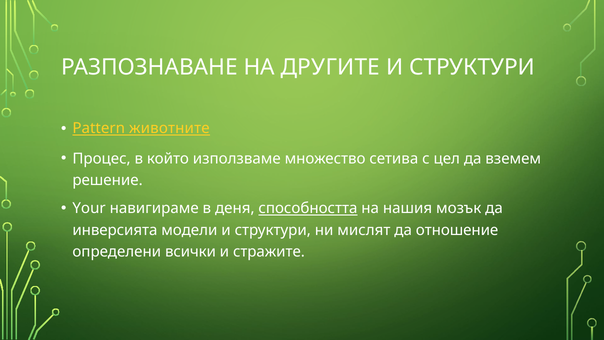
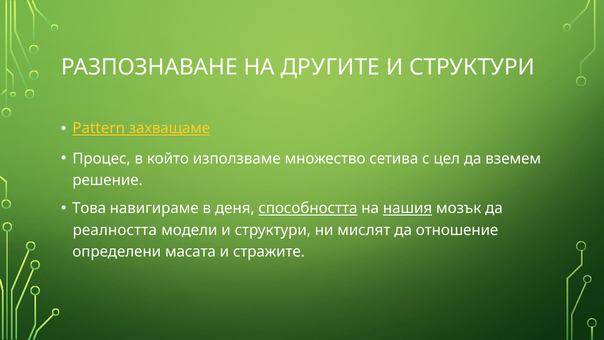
животните: животните -> захващаме
Your: Your -> Това
нашия underline: none -> present
инверсията: инверсията -> реалността
всички: всички -> масата
